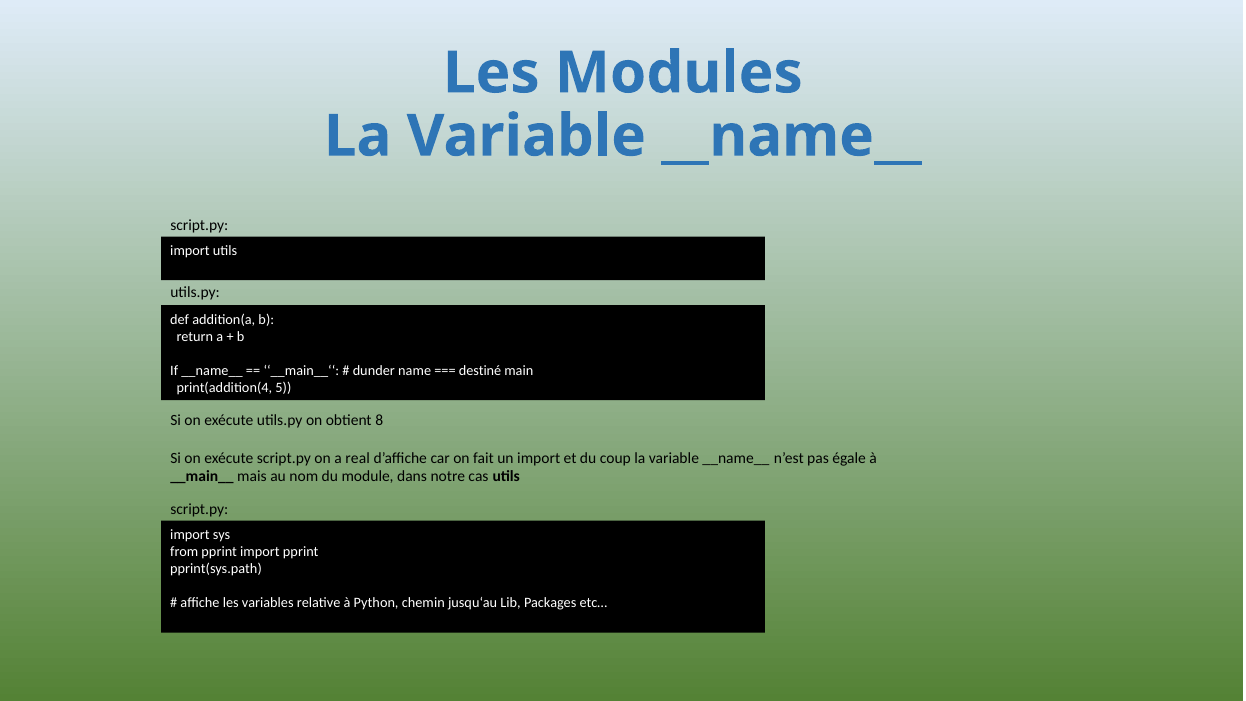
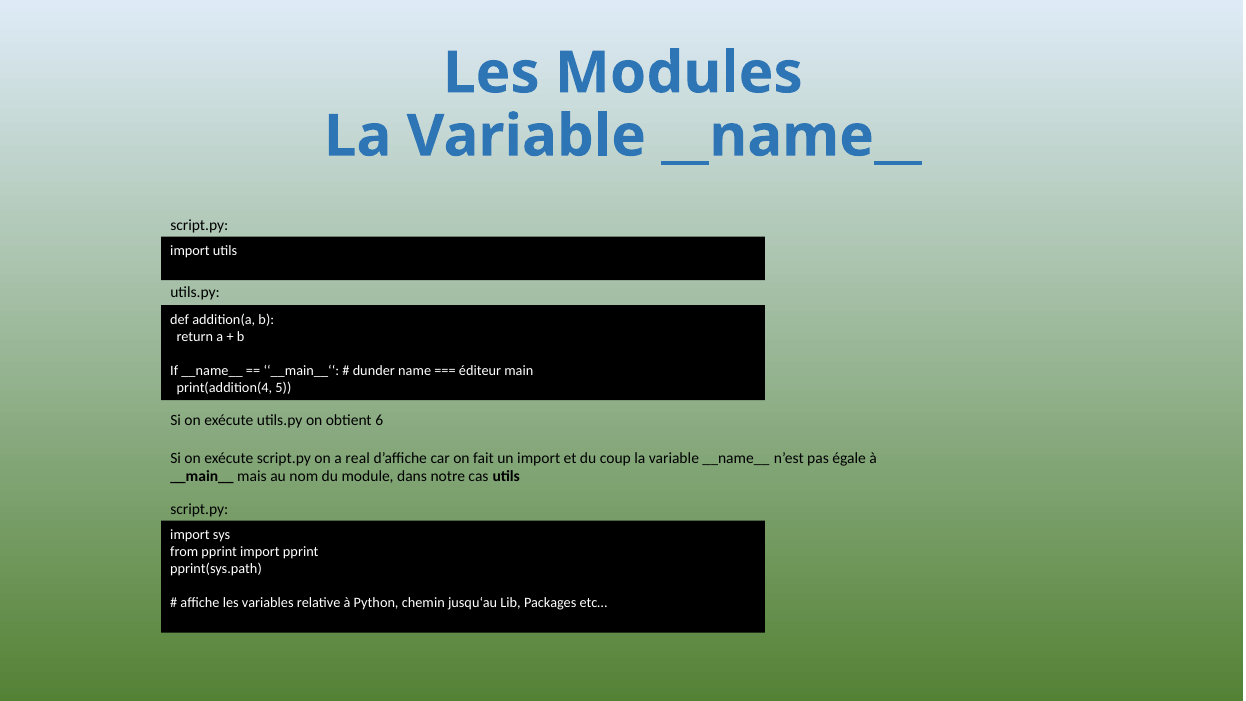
destiné: destiné -> éditeur
8: 8 -> 6
